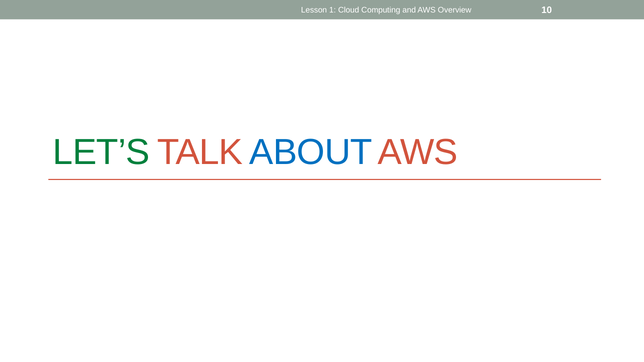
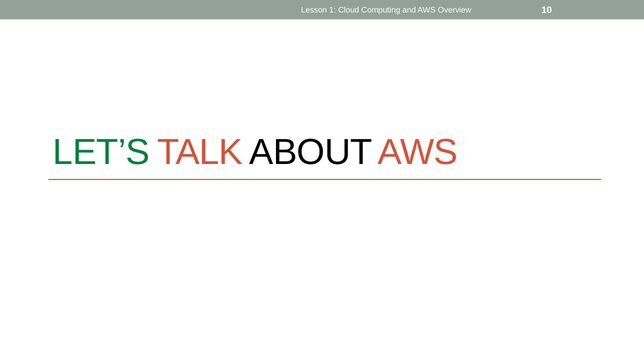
ABOUT colour: blue -> black
